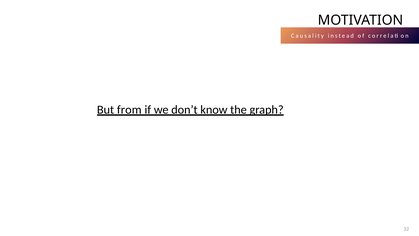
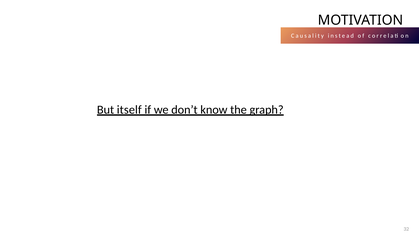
from: from -> itself
